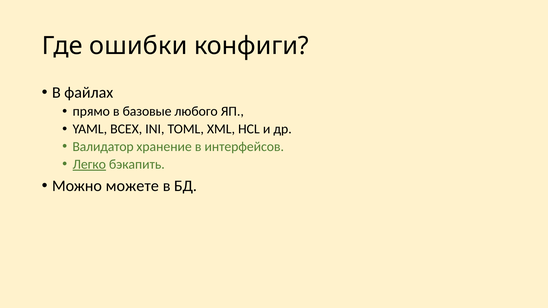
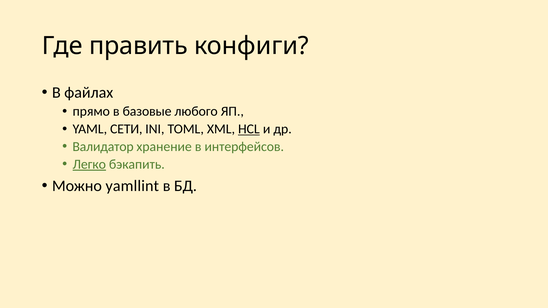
ошибки: ошибки -> править
ВСЕХ: ВСЕХ -> СЕТИ
HCL underline: none -> present
можете: можете -> yamllint
